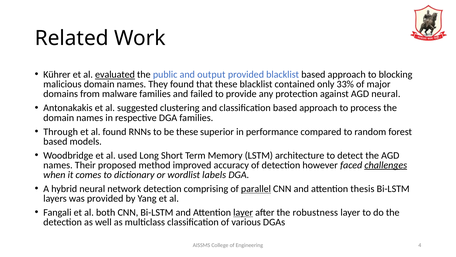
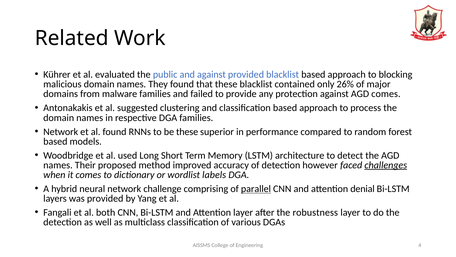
evaluated underline: present -> none
and output: output -> against
33%: 33% -> 26%
AGD neural: neural -> comes
Through at (61, 131): Through -> Network
network detection: detection -> challenge
thesis: thesis -> denial
layer at (243, 212) underline: present -> none
